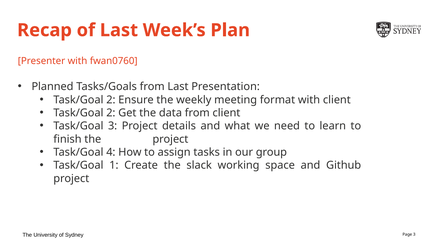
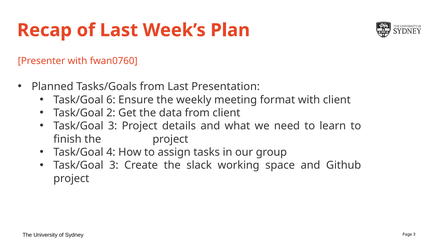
2 at (111, 100): 2 -> 6
1 at (114, 166): 1 -> 3
